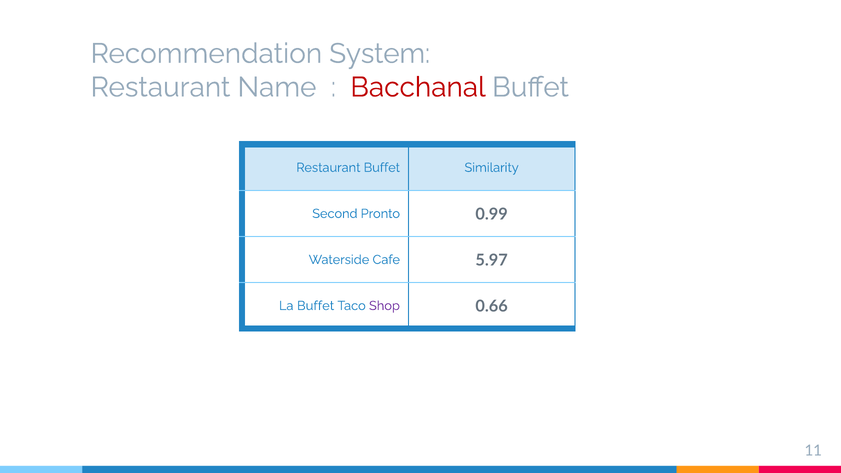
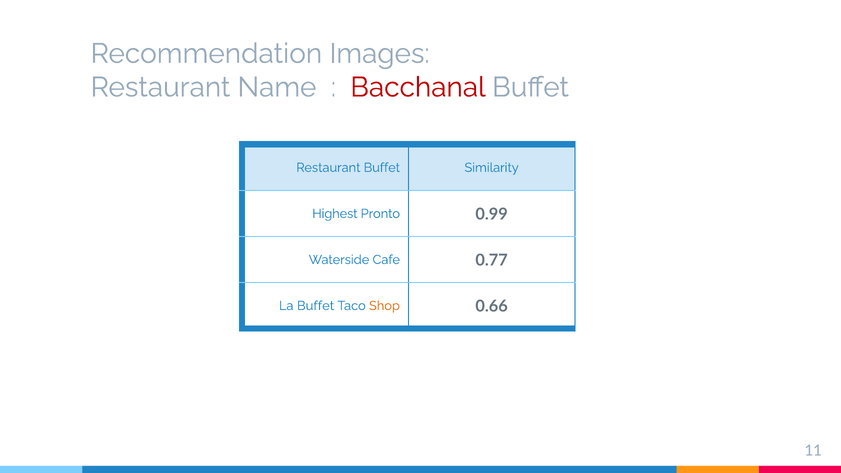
System: System -> Images
Second: Second -> Highest
5.97: 5.97 -> 0.77
Shop colour: purple -> orange
